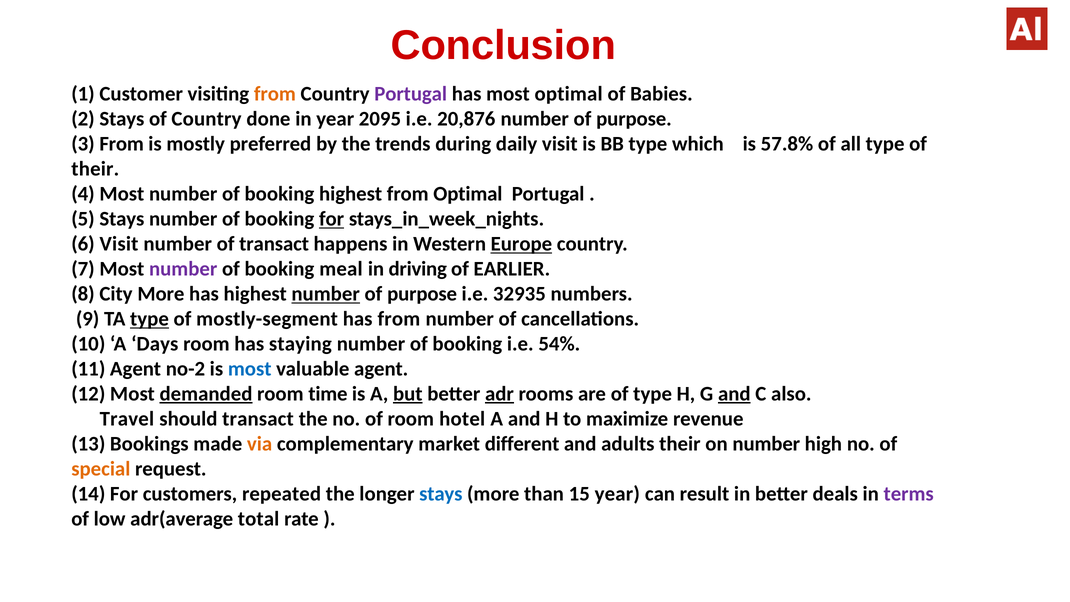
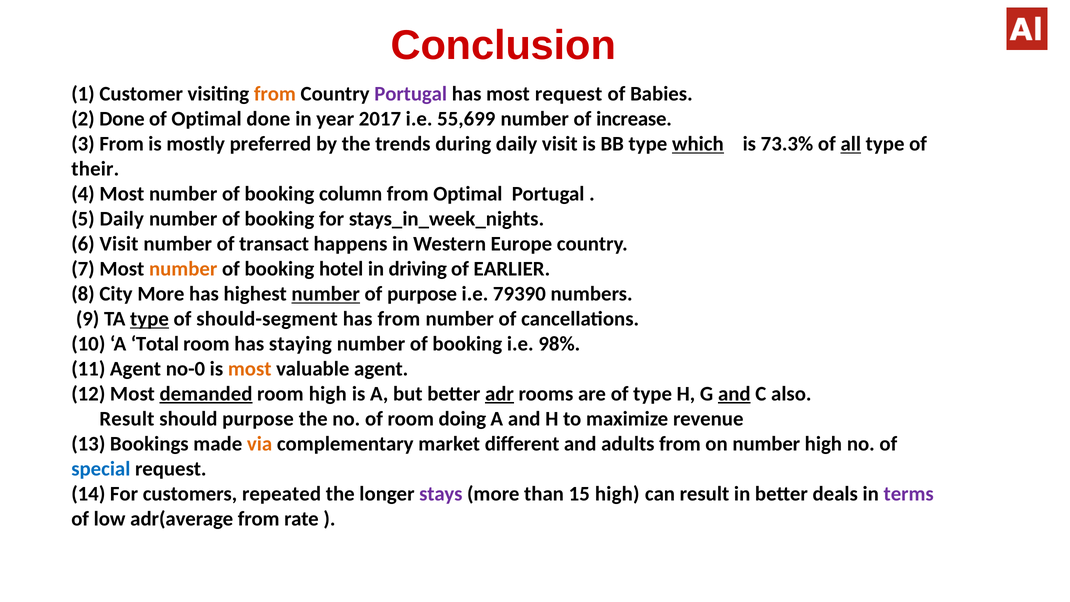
most optimal: optimal -> request
2 Stays: Stays -> Done
of Country: Country -> Optimal
2095: 2095 -> 2017
20,876: 20,876 -> 55,699
purpose at (634, 119): purpose -> increase
which underline: none -> present
57.8%: 57.8% -> 73.3%
all underline: none -> present
booking highest: highest -> column
5 Stays: Stays -> Daily
for at (332, 219) underline: present -> none
Europe underline: present -> none
number at (183, 269) colour: purple -> orange
meal: meal -> hotel
32935: 32935 -> 79390
mostly-segment: mostly-segment -> should-segment
Days: Days -> Total
54%: 54% -> 98%
no-2: no-2 -> no-0
most at (250, 369) colour: blue -> orange
room time: time -> high
but underline: present -> none
Travel at (127, 419): Travel -> Result
should transact: transact -> purpose
hotel: hotel -> doing
adults their: their -> from
special colour: orange -> blue
stays at (441, 494) colour: blue -> purple
15 year: year -> high
adr(average total: total -> from
